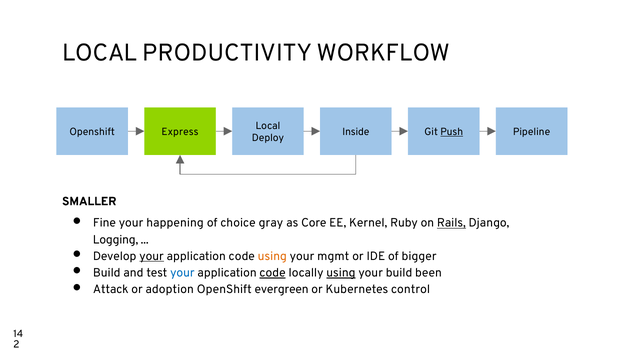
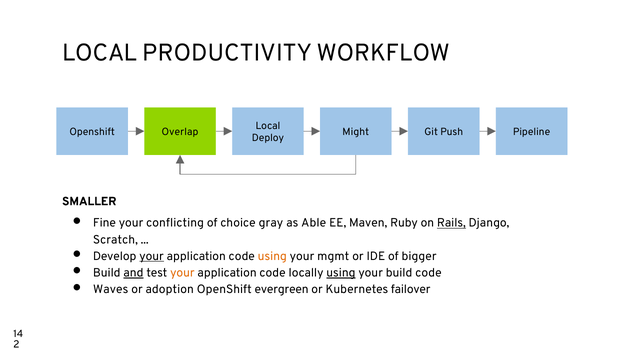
Express: Express -> Overlap
Inside: Inside -> Might
Push underline: present -> none
happening: happening -> conflicting
Core: Core -> Able
Kernel: Kernel -> Maven
Logging: Logging -> Scratch
and underline: none -> present
your at (182, 273) colour: blue -> orange
code at (273, 273) underline: present -> none
build been: been -> code
Attack: Attack -> Waves
control: control -> failover
